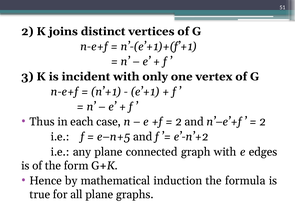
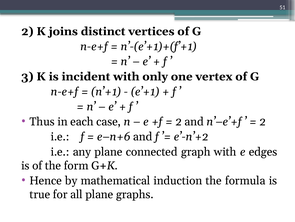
e–n+5: e–n+5 -> e–n+6
